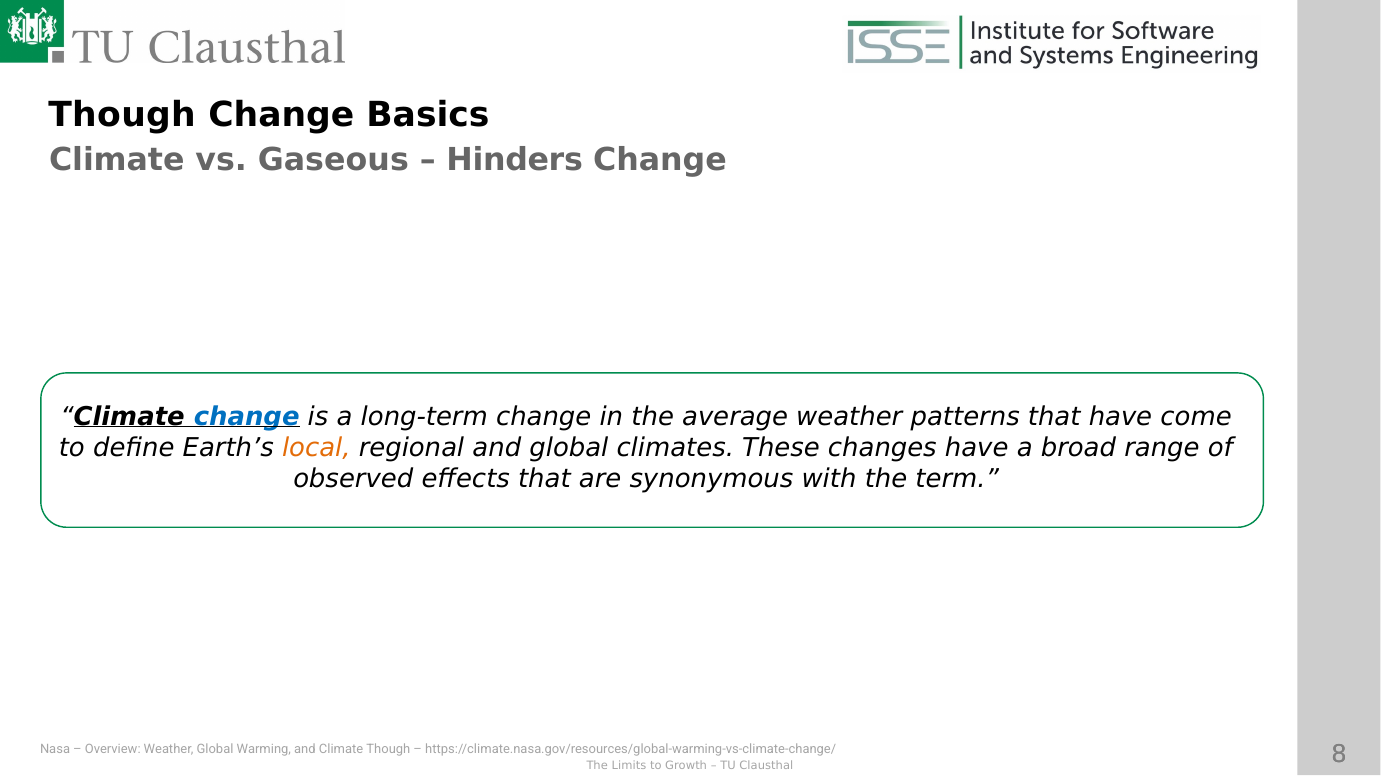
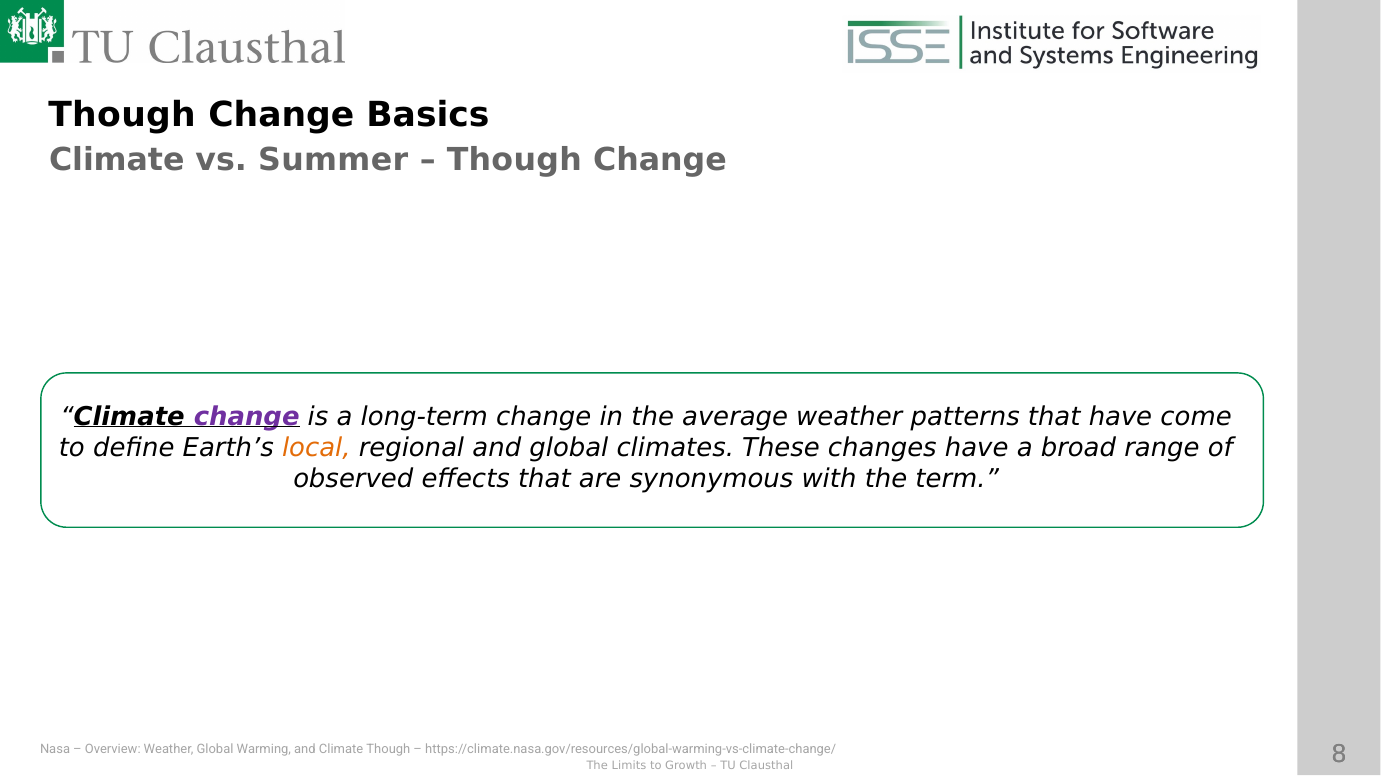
Gaseous: Gaseous -> Summer
Hinders at (515, 160): Hinders -> Though
change at (247, 417) colour: blue -> purple
